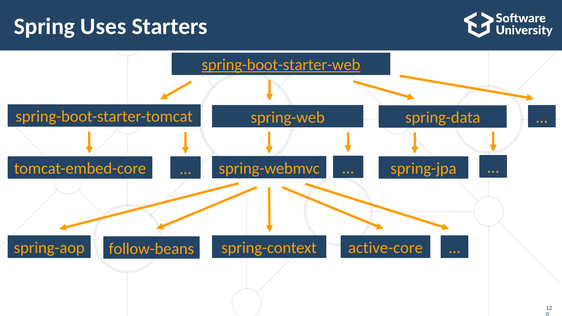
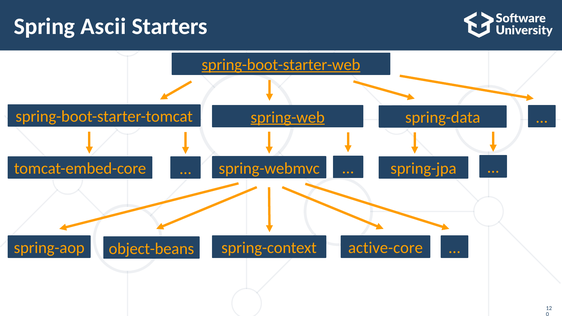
Uses: Uses -> Ascii
spring-web underline: none -> present
follow-beans: follow-beans -> object-beans
